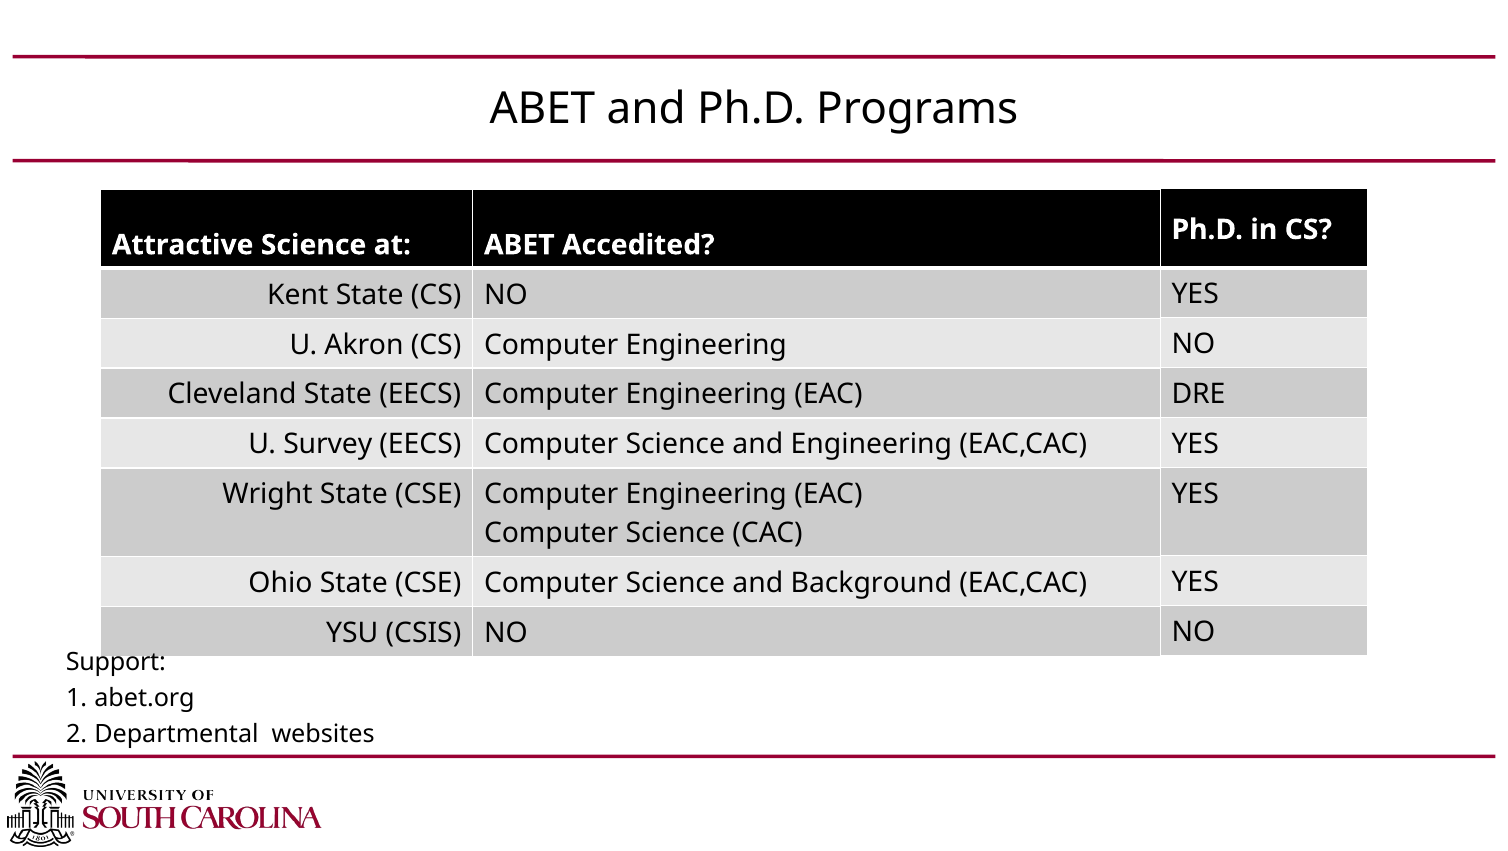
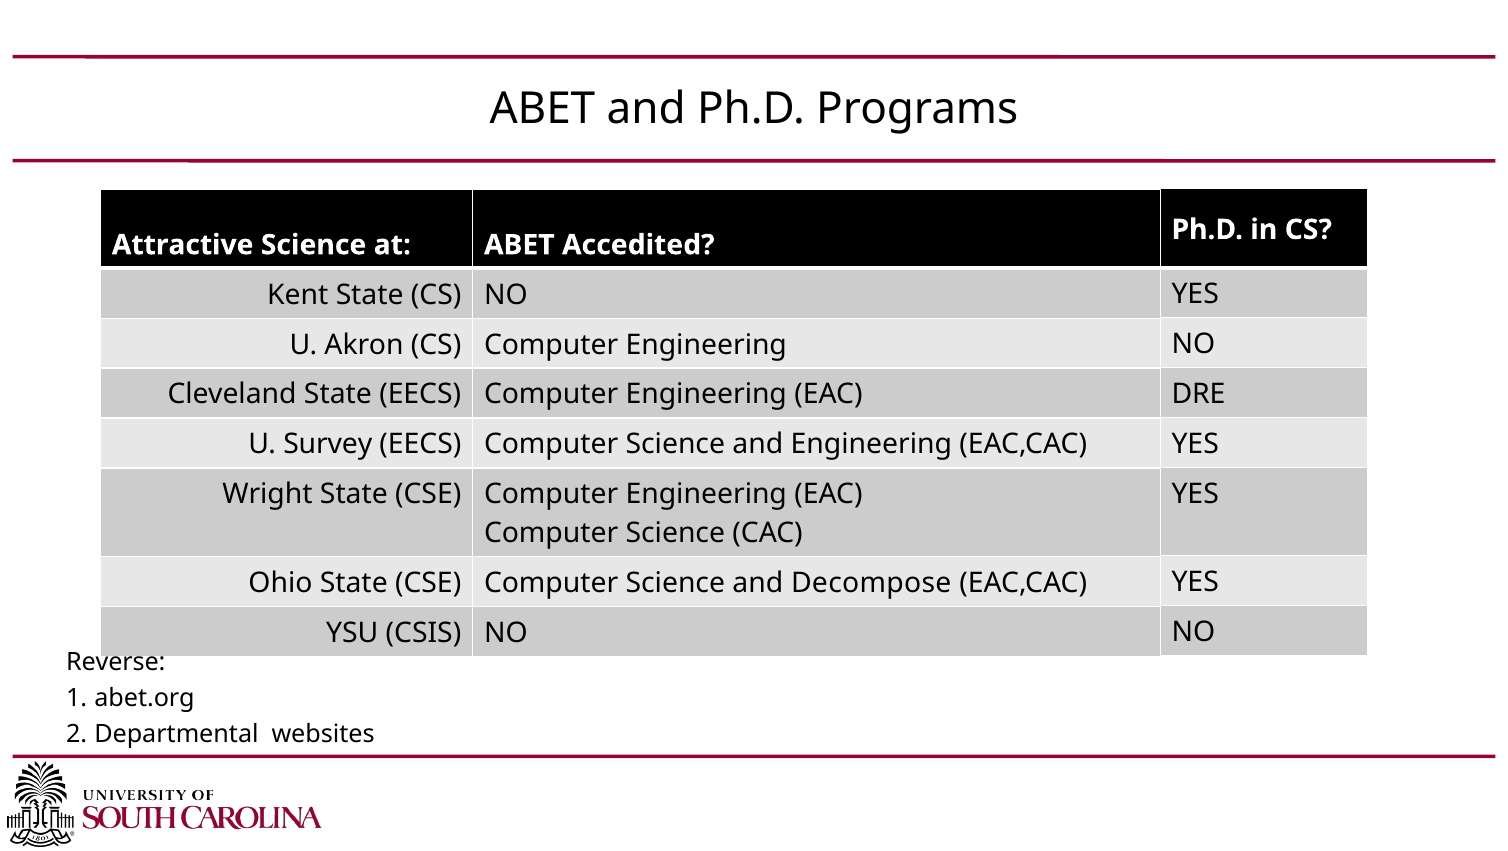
Background: Background -> Decompose
Support: Support -> Reverse
